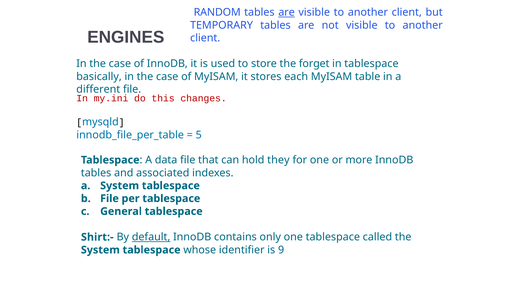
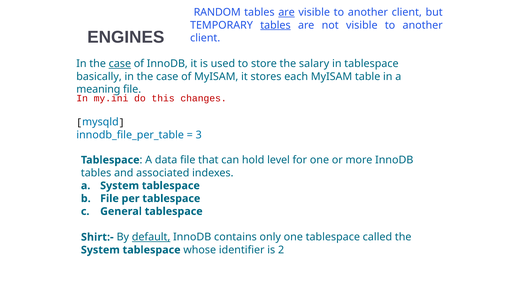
tables at (275, 25) underline: none -> present
case at (120, 64) underline: none -> present
forget: forget -> salary
different: different -> meaning
5: 5 -> 3
they: they -> level
9: 9 -> 2
